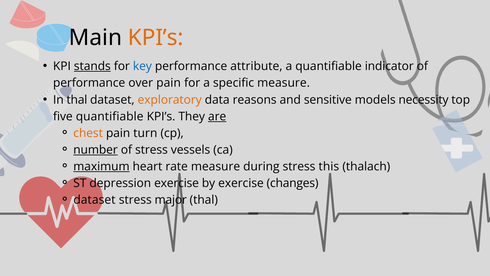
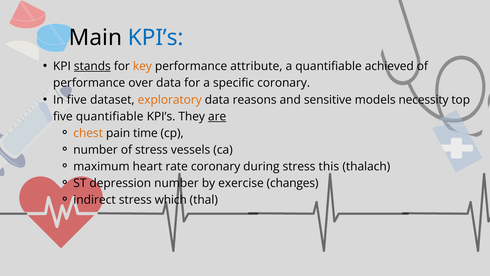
KPI’s at (156, 37) colour: orange -> blue
key colour: blue -> orange
indicator: indicator -> achieved
over pain: pain -> data
specific measure: measure -> coronary
In thal: thal -> five
turn: turn -> time
number at (96, 150) underline: present -> none
maximum underline: present -> none
rate measure: measure -> coronary
depression exercise: exercise -> number
dataset at (94, 200): dataset -> indirect
major: major -> which
